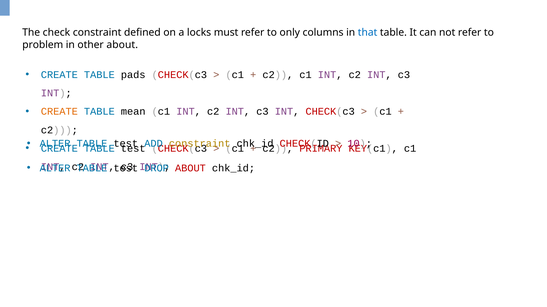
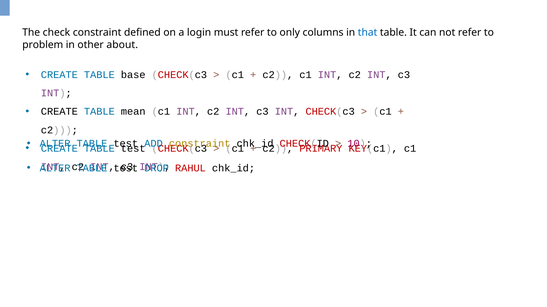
locks: locks -> login
pads: pads -> base
CREATE at (59, 112) colour: orange -> black
ABOUT at (190, 169): ABOUT -> RAHUL
